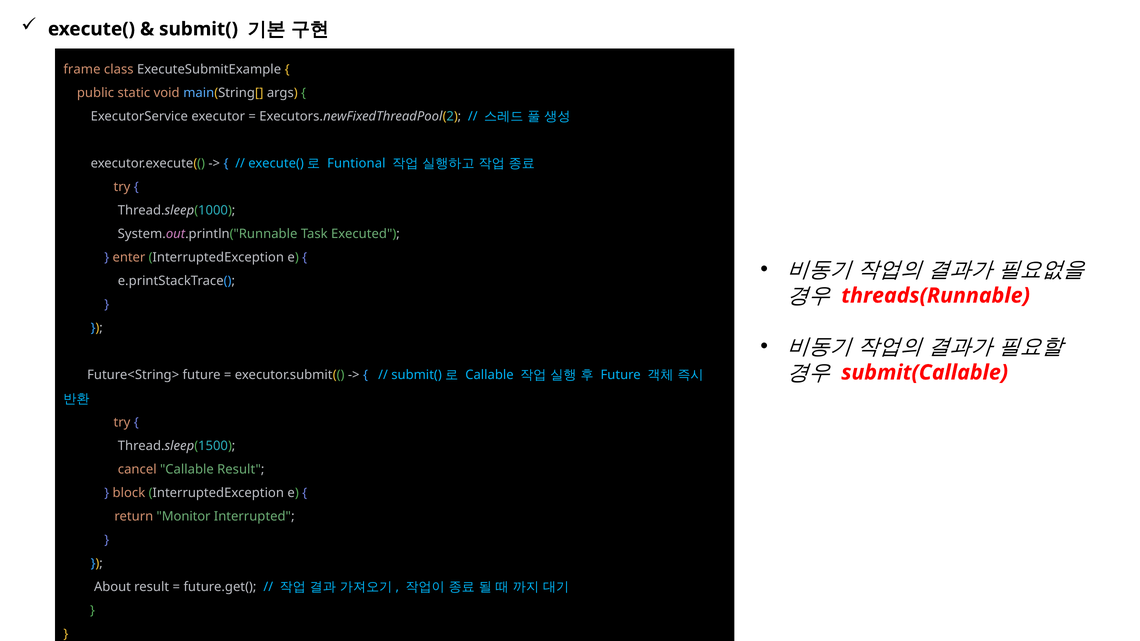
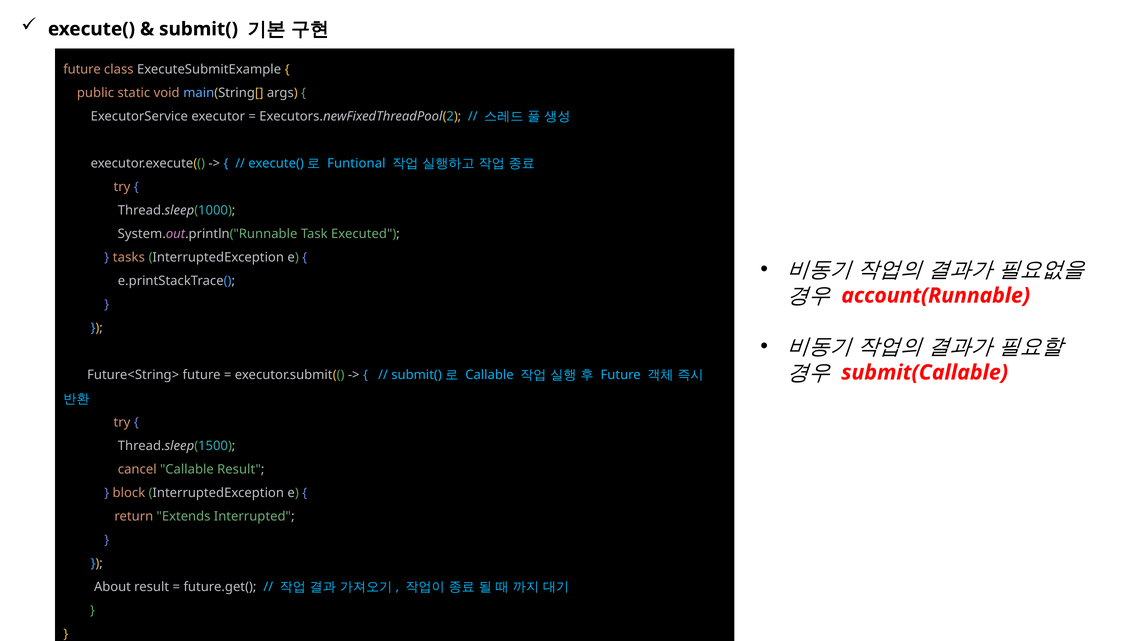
frame at (82, 69): frame -> future
enter: enter -> tasks
threads(Runnable: threads(Runnable -> account(Runnable
Monitor: Monitor -> Extends
